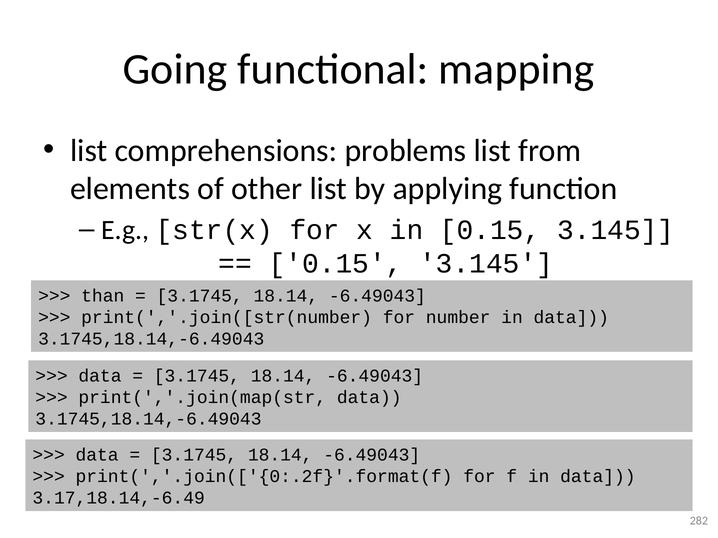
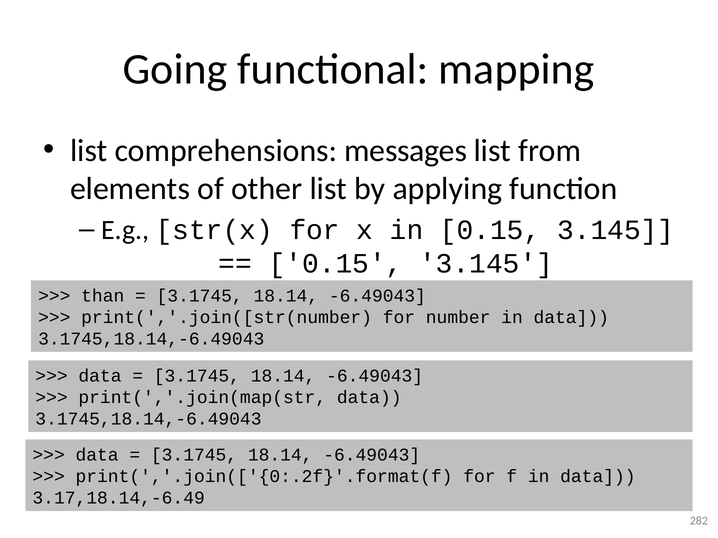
problems: problems -> messages
